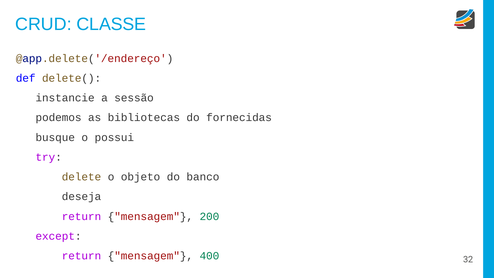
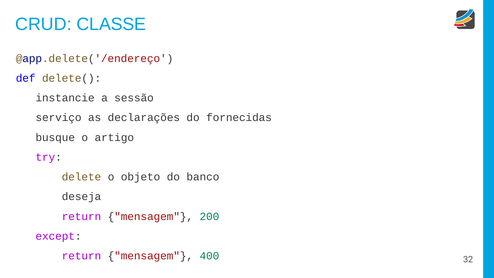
podemos: podemos -> serviço
bibliotecas: bibliotecas -> declarações
possui: possui -> artigo
